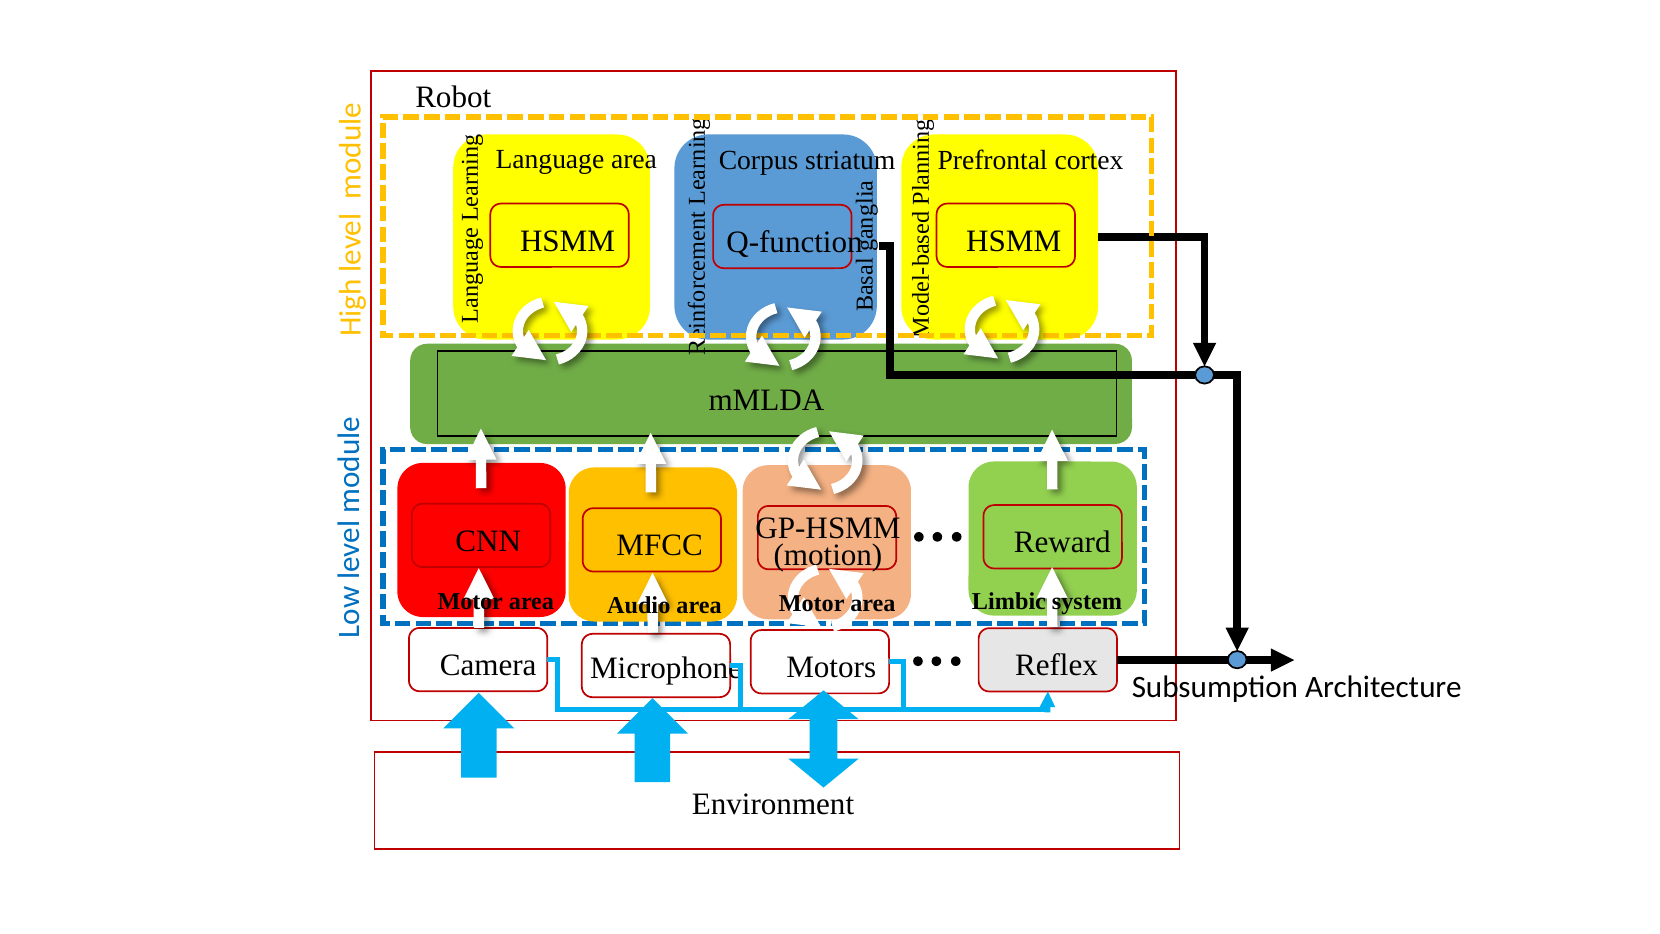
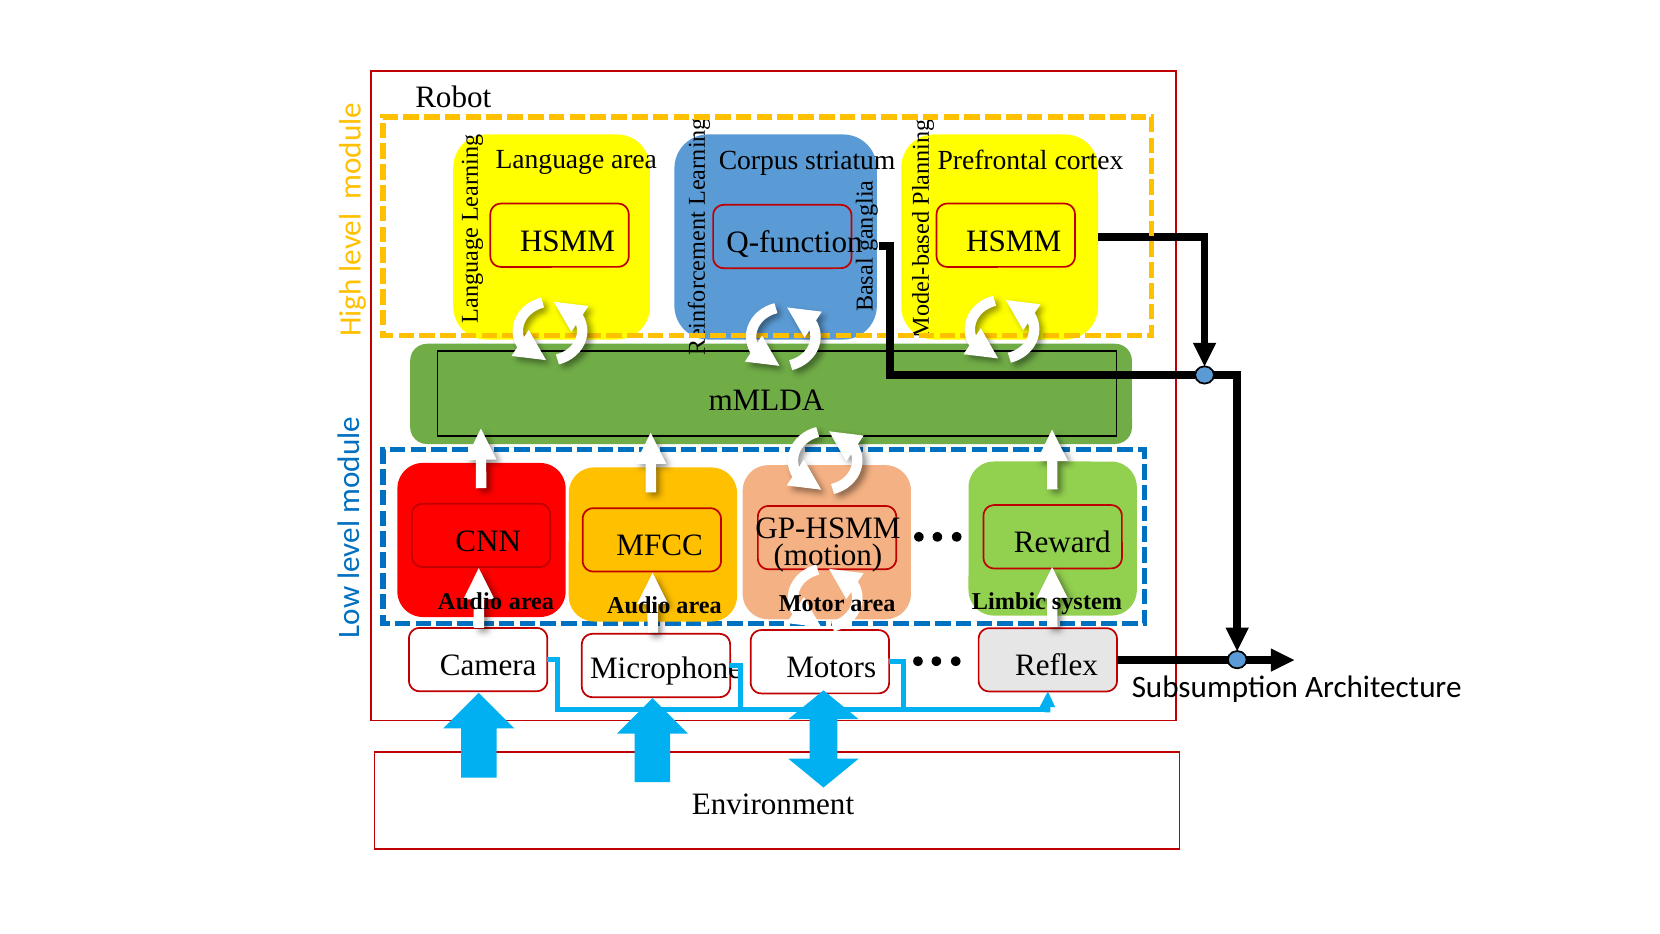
Motor at (470, 601): Motor -> Audio
